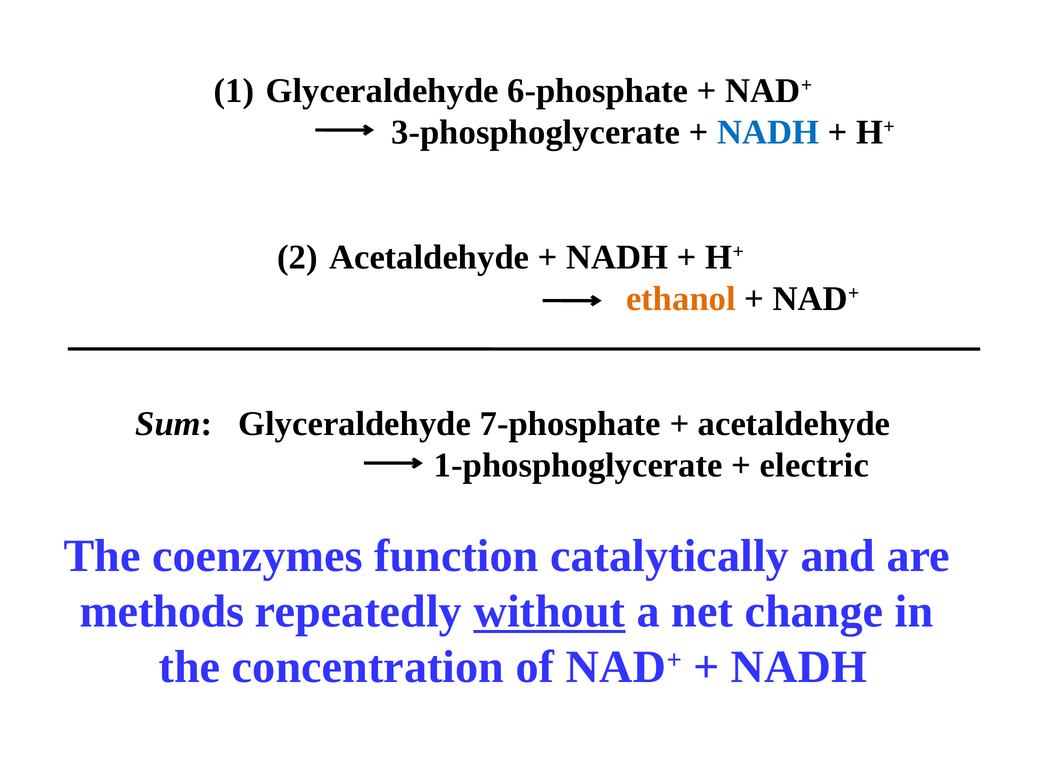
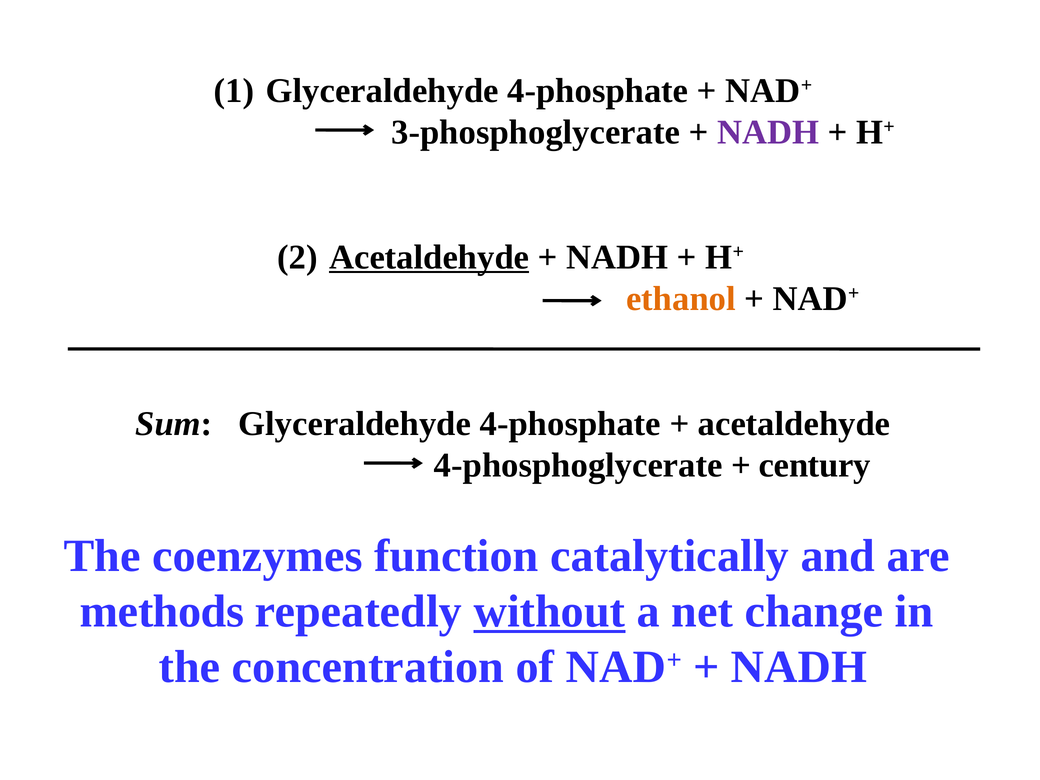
6-phosphate at (598, 91): 6-phosphate -> 4-phosphate
NADH at (768, 132) colour: blue -> purple
Acetaldehyde at (429, 257) underline: none -> present
Sum Glyceraldehyde 7-phosphate: 7-phosphate -> 4-phosphate
1-phosphoglycerate: 1-phosphoglycerate -> 4-phosphoglycerate
electric: electric -> century
